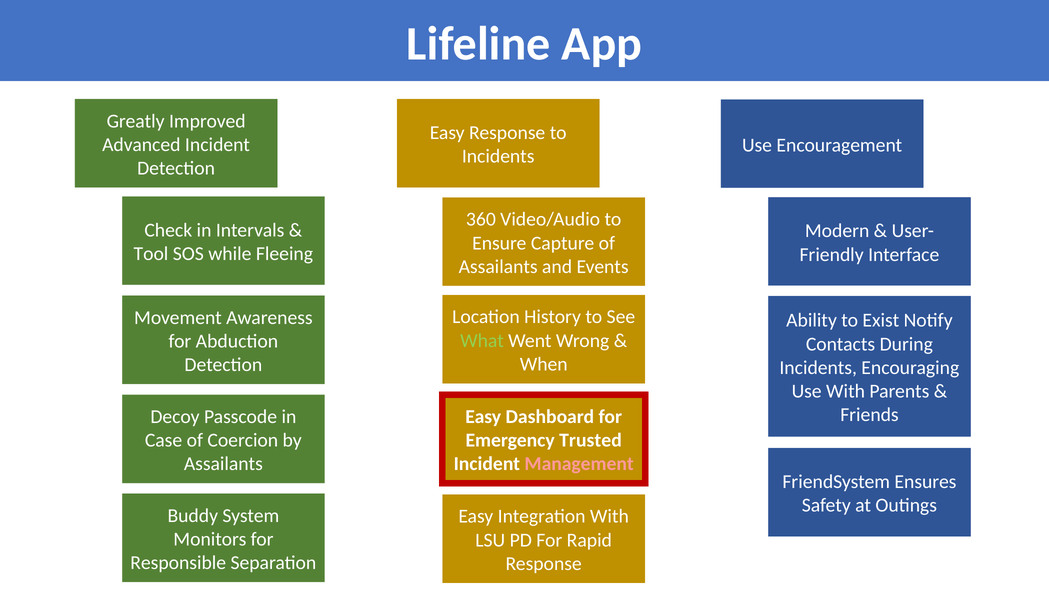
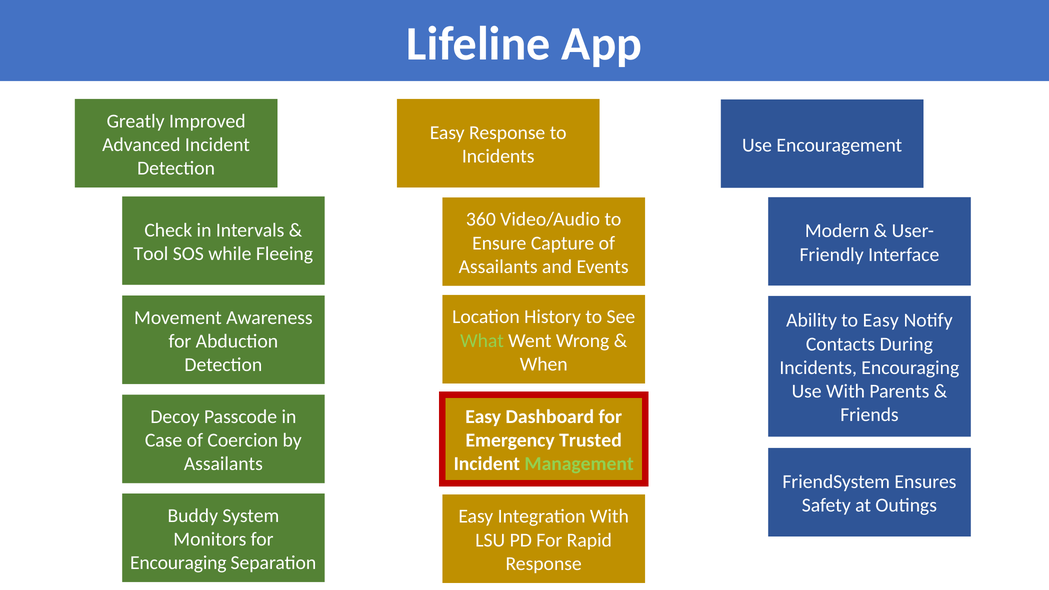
to Exist: Exist -> Easy
Management colour: pink -> light green
Responsible at (178, 563): Responsible -> Encouraging
